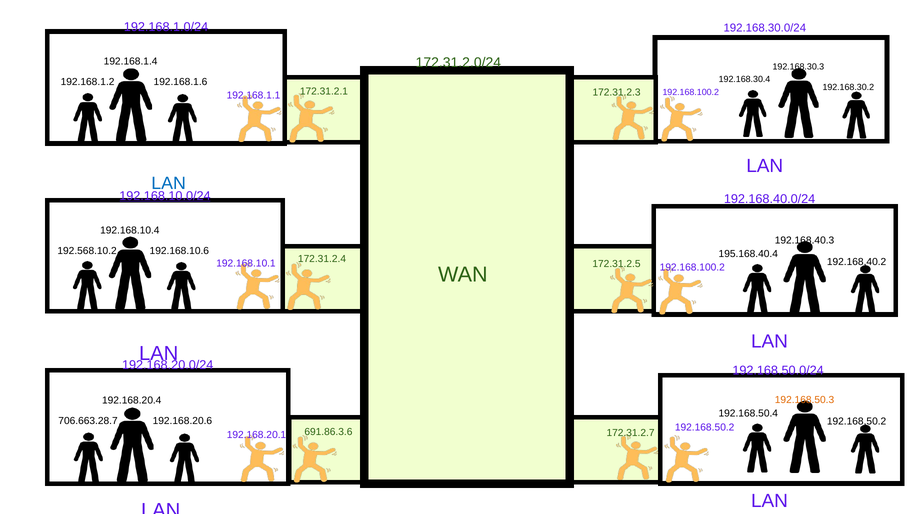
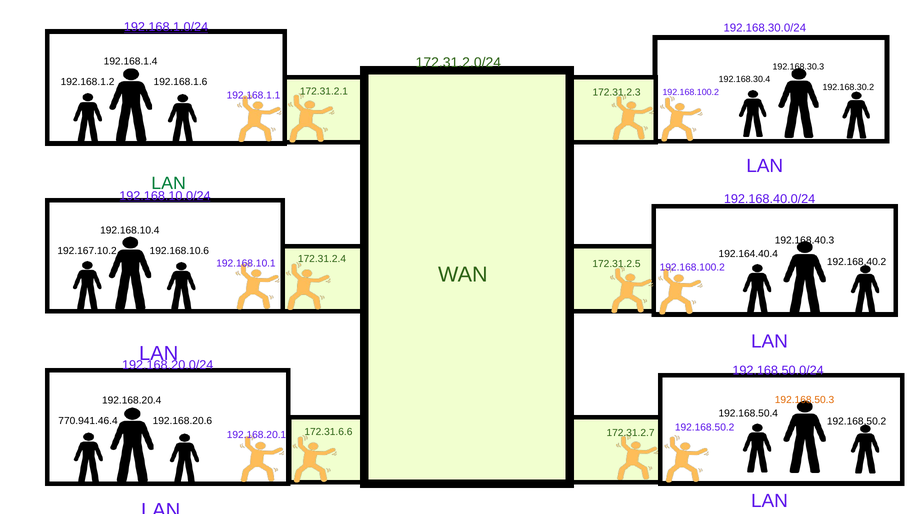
192.168.1.0/24 underline: none -> present
LAN at (169, 184) colour: blue -> green
192.568.10.2: 192.568.10.2 -> 192.167.10.2
195.168.40.4: 195.168.40.4 -> 192.164.40.4
706.663.28.7: 706.663.28.7 -> 770.941.46.4
691.86.3.6: 691.86.3.6 -> 172.31.6.6
